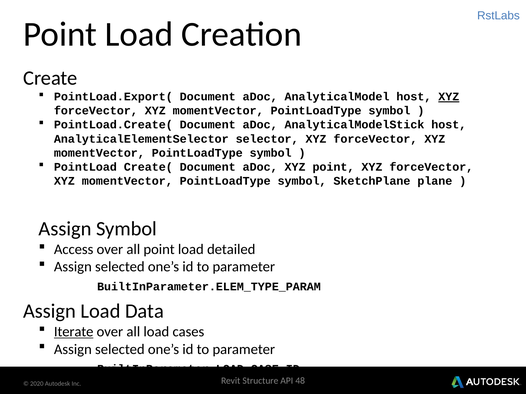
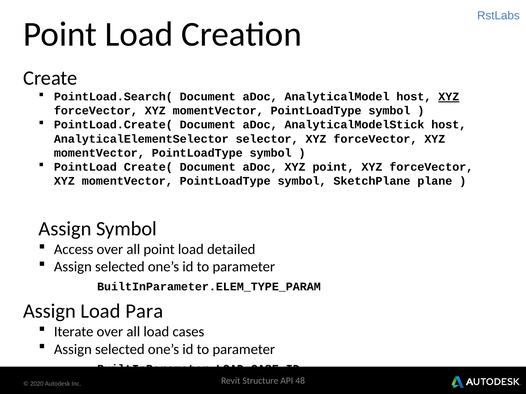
PointLoad.Export(: PointLoad.Export( -> PointLoad.Search(
Data: Data -> Para
Iterate underline: present -> none
